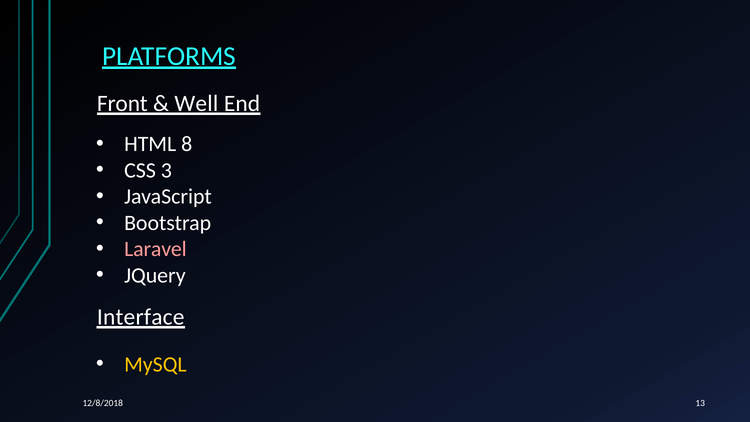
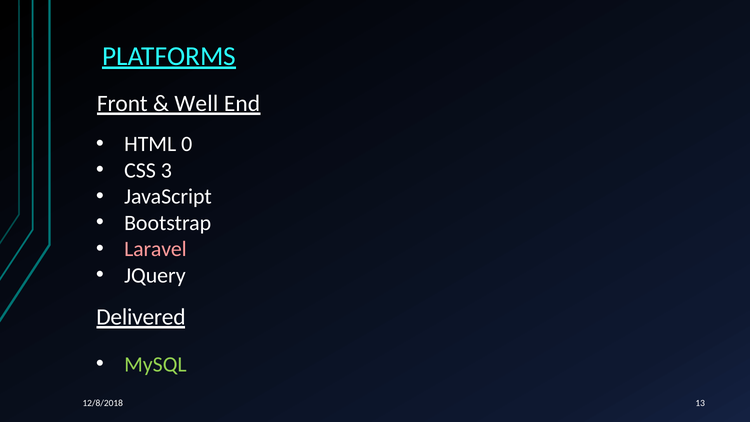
8: 8 -> 0
Interface: Interface -> Delivered
MySQL colour: yellow -> light green
